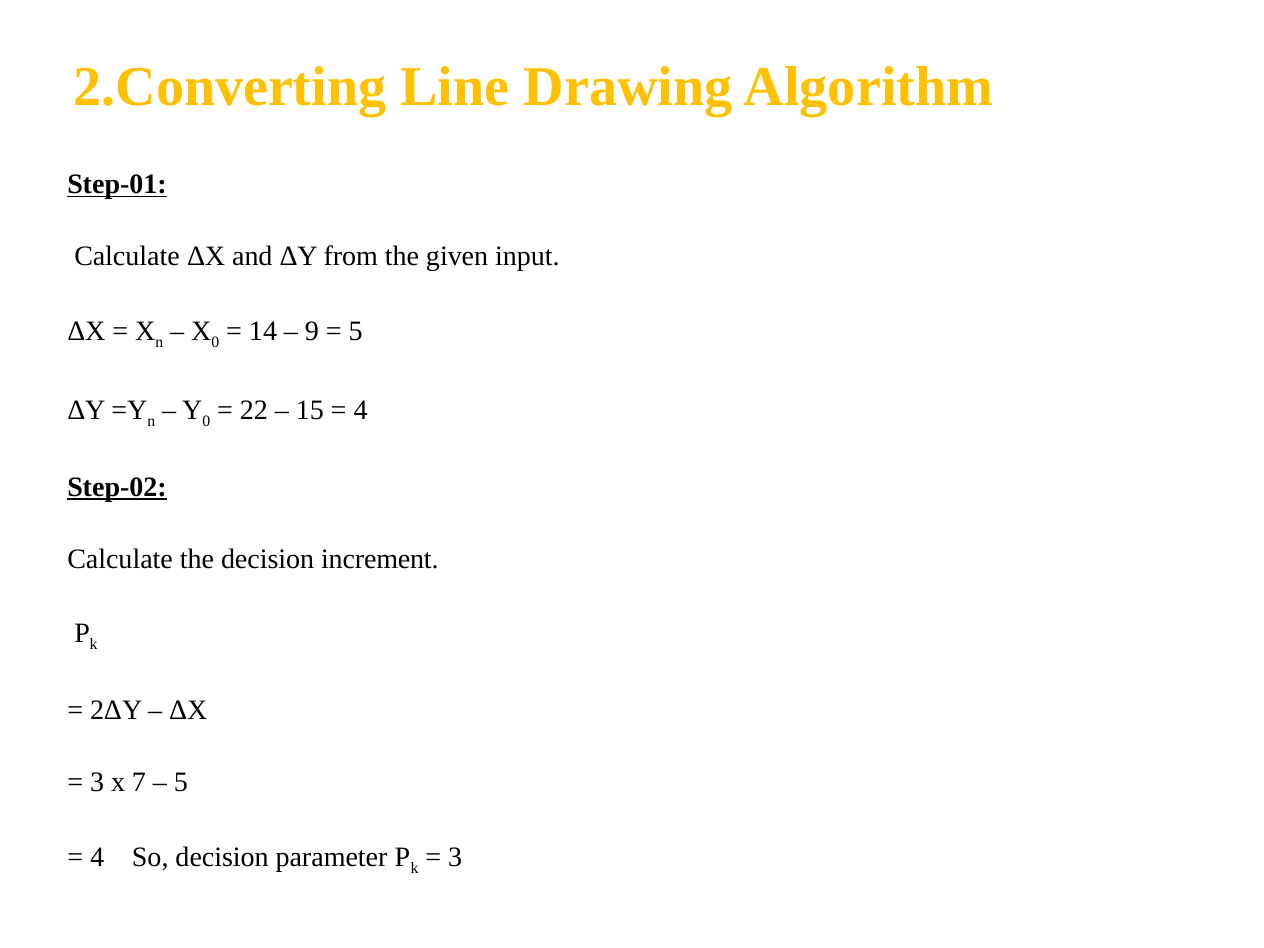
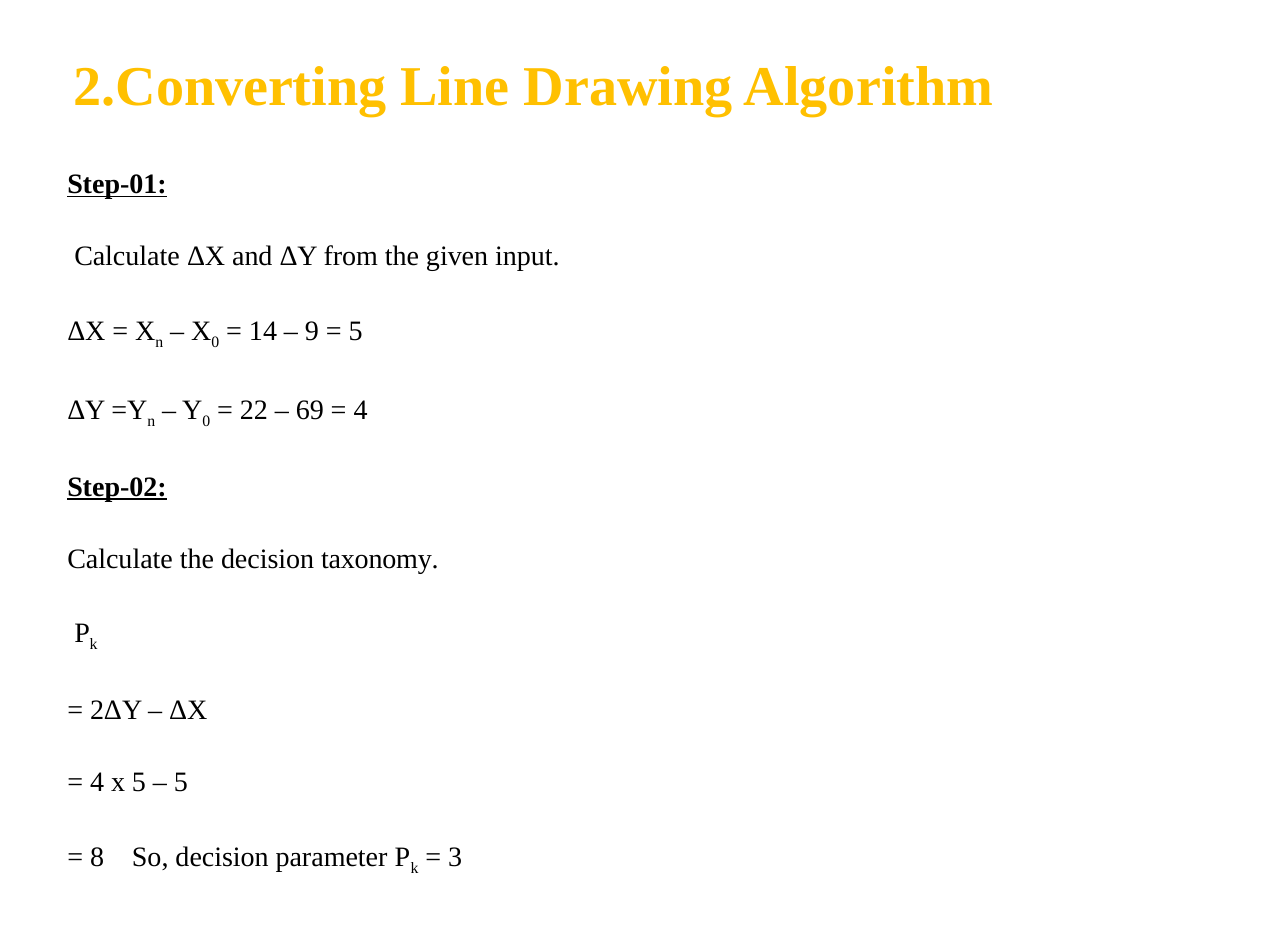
15: 15 -> 69
increment: increment -> taxonomy
3 at (97, 782): 3 -> 4
x 7: 7 -> 5
4 at (97, 857): 4 -> 8
